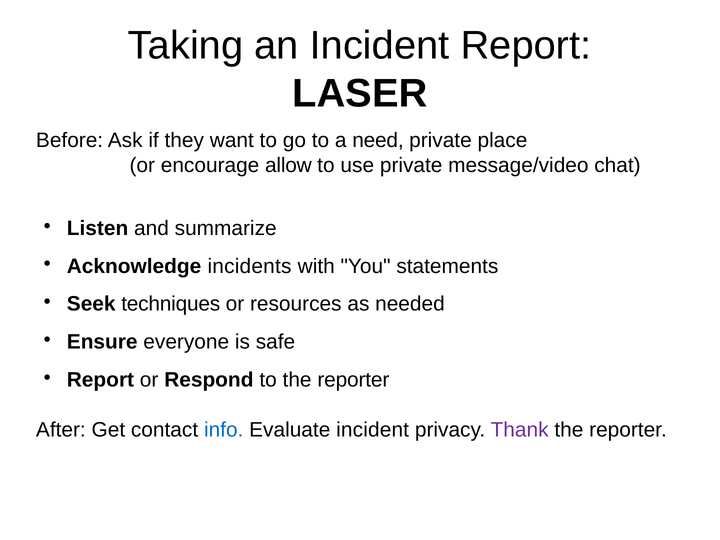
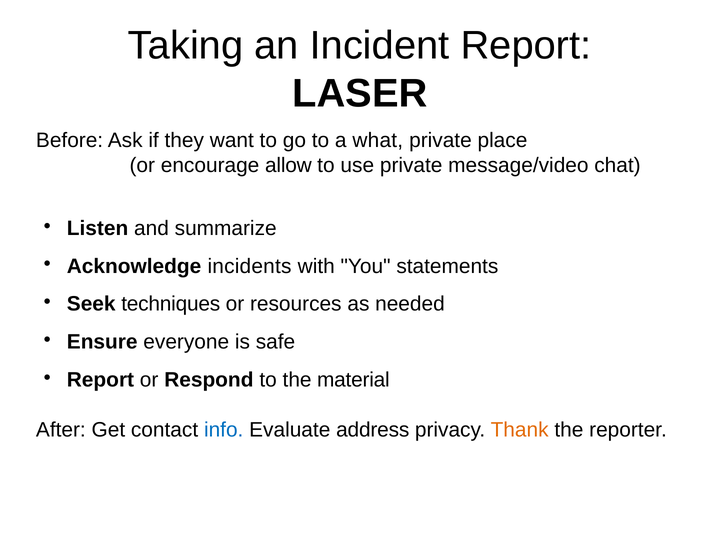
need: need -> what
to the reporter: reporter -> material
Evaluate incident: incident -> address
Thank colour: purple -> orange
